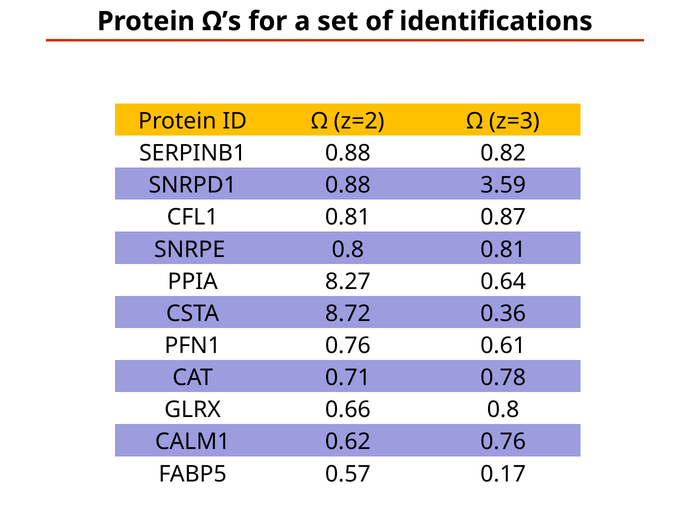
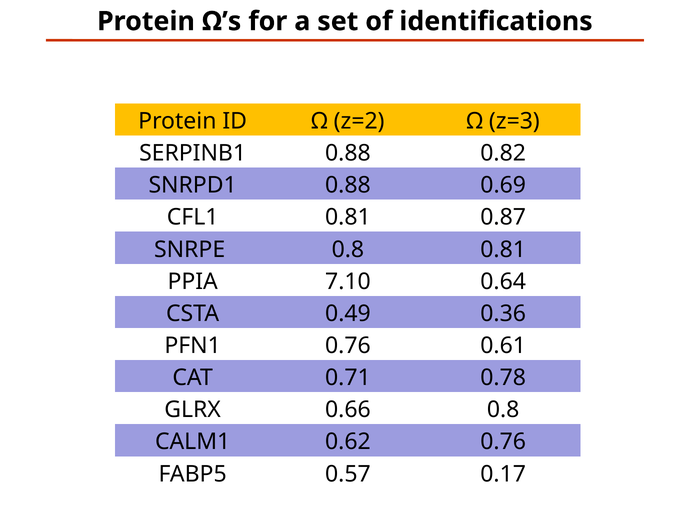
3.59: 3.59 -> 0.69
8.27: 8.27 -> 7.10
8.72: 8.72 -> 0.49
